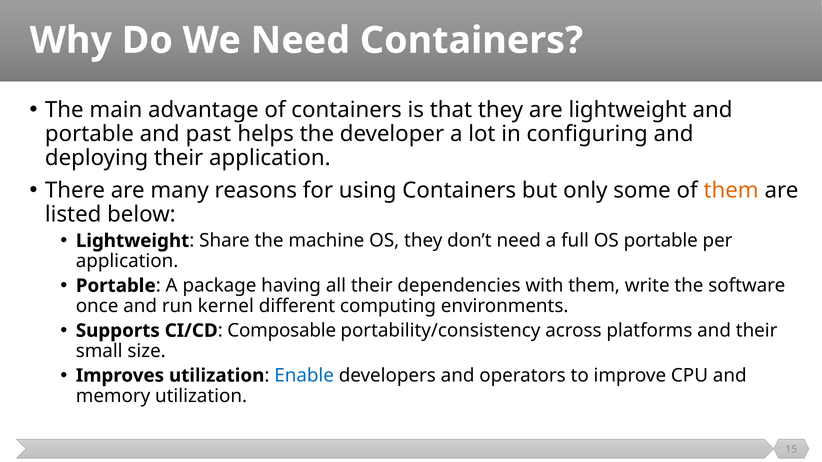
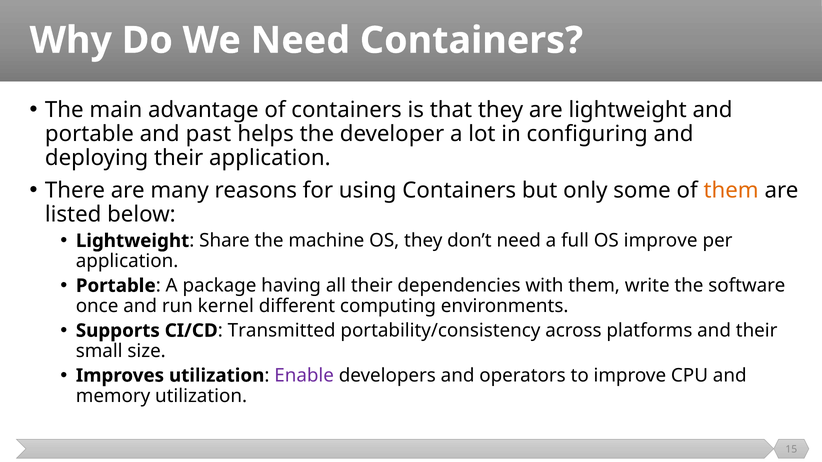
OS portable: portable -> improve
Composable: Composable -> Transmitted
Enable colour: blue -> purple
